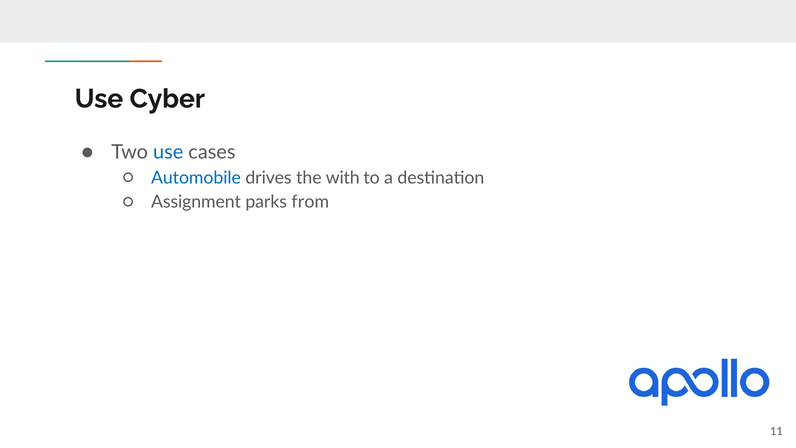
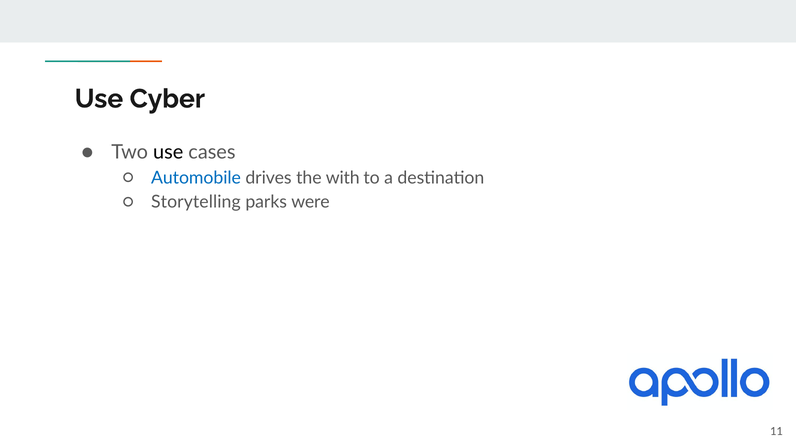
use at (168, 152) colour: blue -> black
Assignment: Assignment -> Storytelling
from: from -> were
